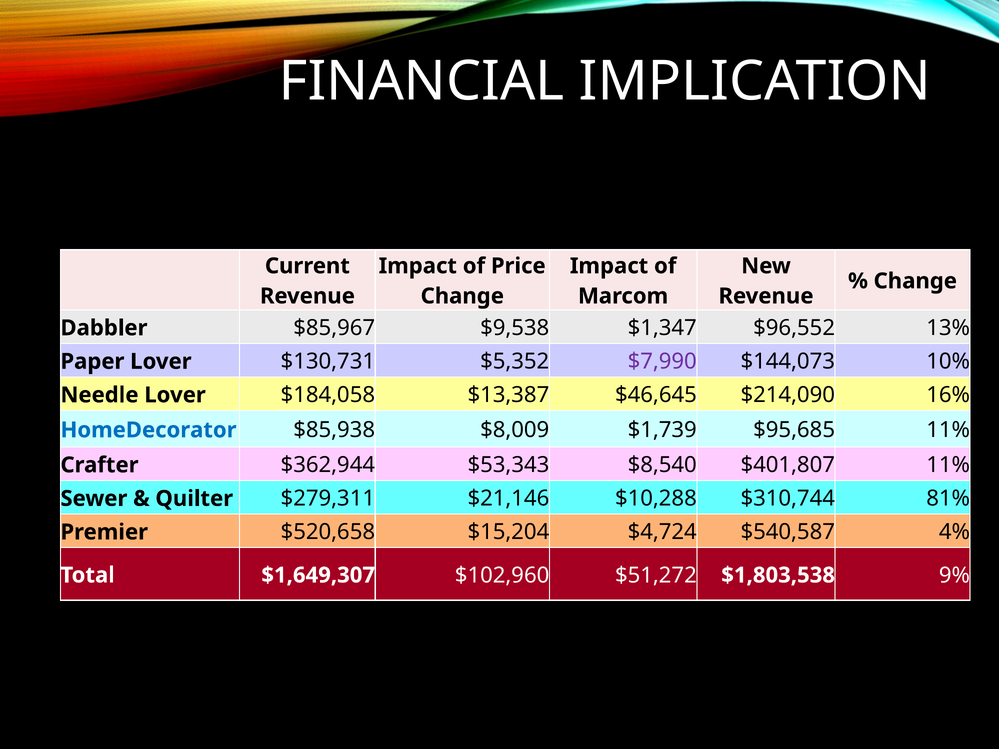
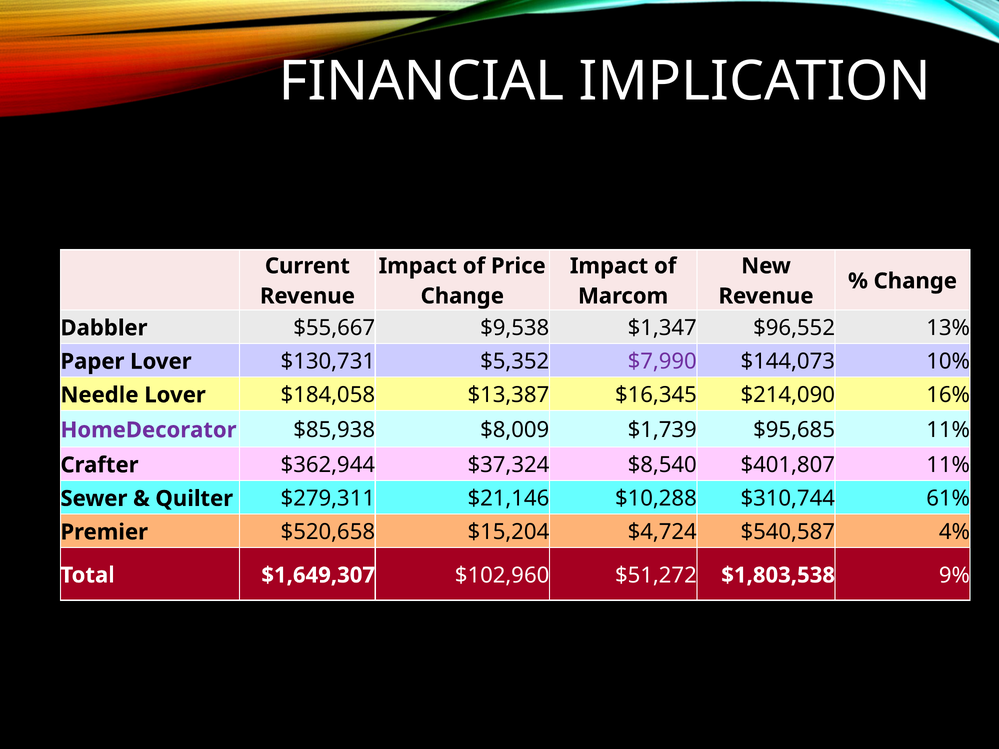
$85,967: $85,967 -> $55,667
$46,645: $46,645 -> $16,345
HomeDecorator colour: blue -> purple
$53,343: $53,343 -> $37,324
81%: 81% -> 61%
